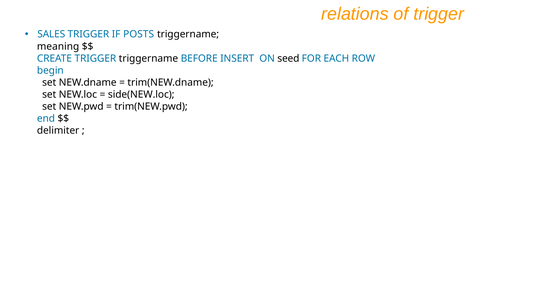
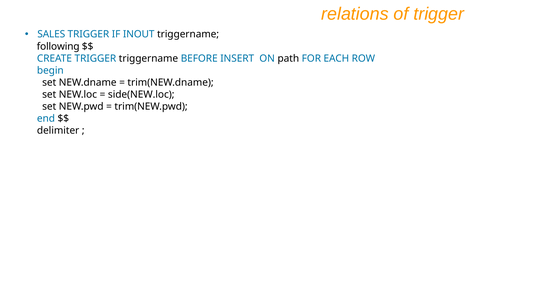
POSTS: POSTS -> INOUT
meaning: meaning -> following
seed: seed -> path
